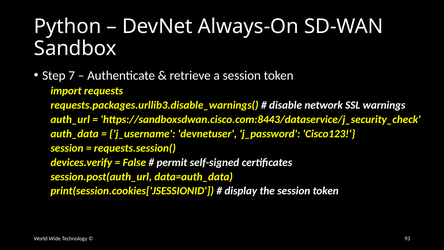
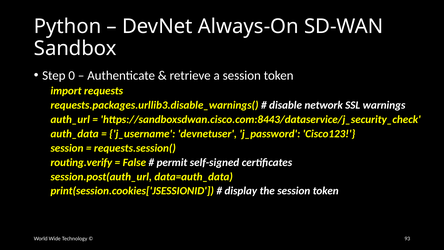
7: 7 -> 0
devices.verify: devices.verify -> routing.verify
